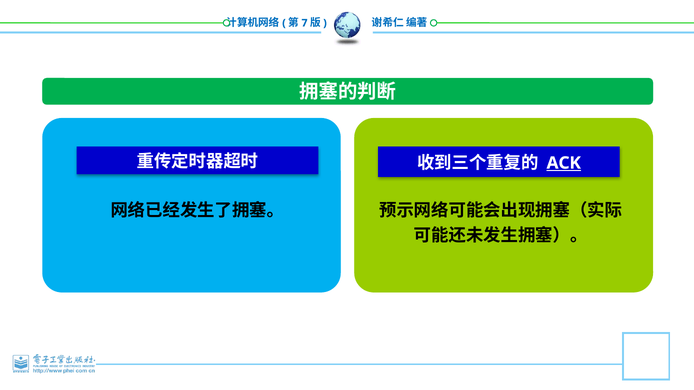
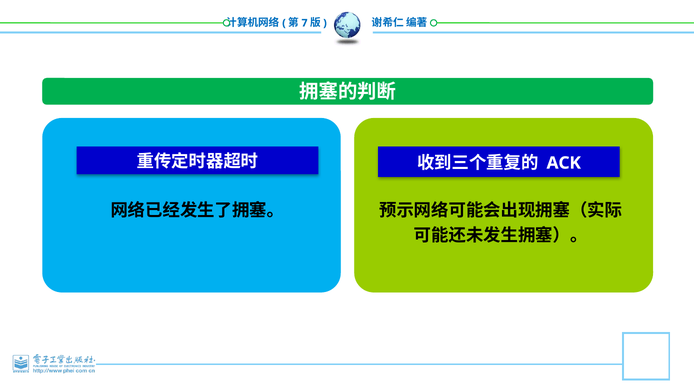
ACK underline: present -> none
